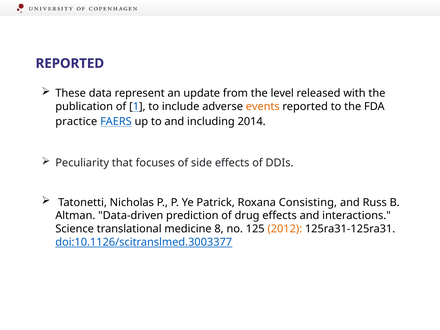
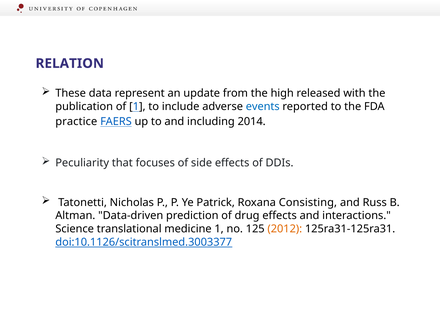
REPORTED at (70, 63): REPORTED -> RELATION
level: level -> high
events colour: orange -> blue
medicine 8: 8 -> 1
